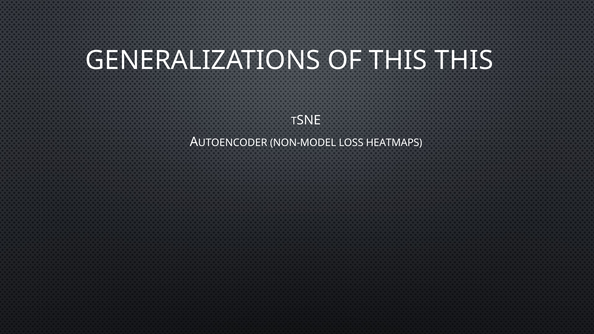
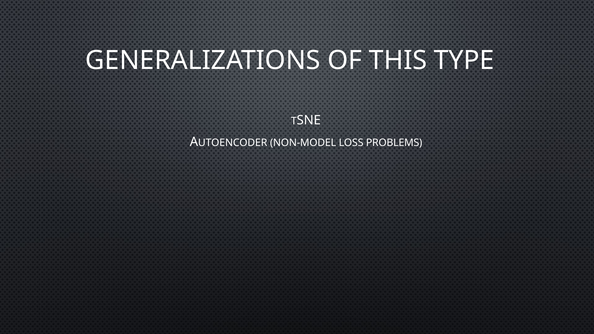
THIS THIS: THIS -> TYPE
HEATMAPS: HEATMAPS -> PROBLEMS
